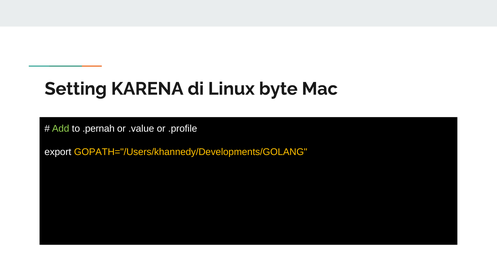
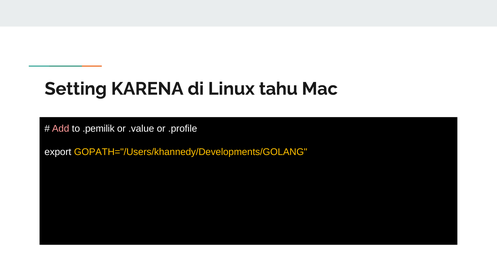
byte: byte -> tahu
Add colour: light green -> pink
.pernah: .pernah -> .pemilik
